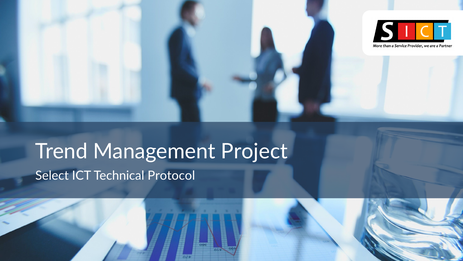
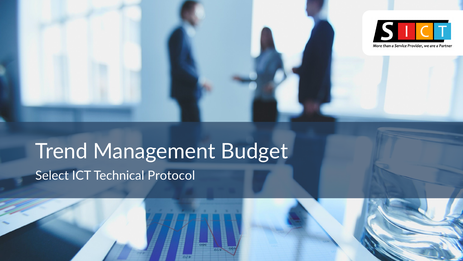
Project: Project -> Budget
